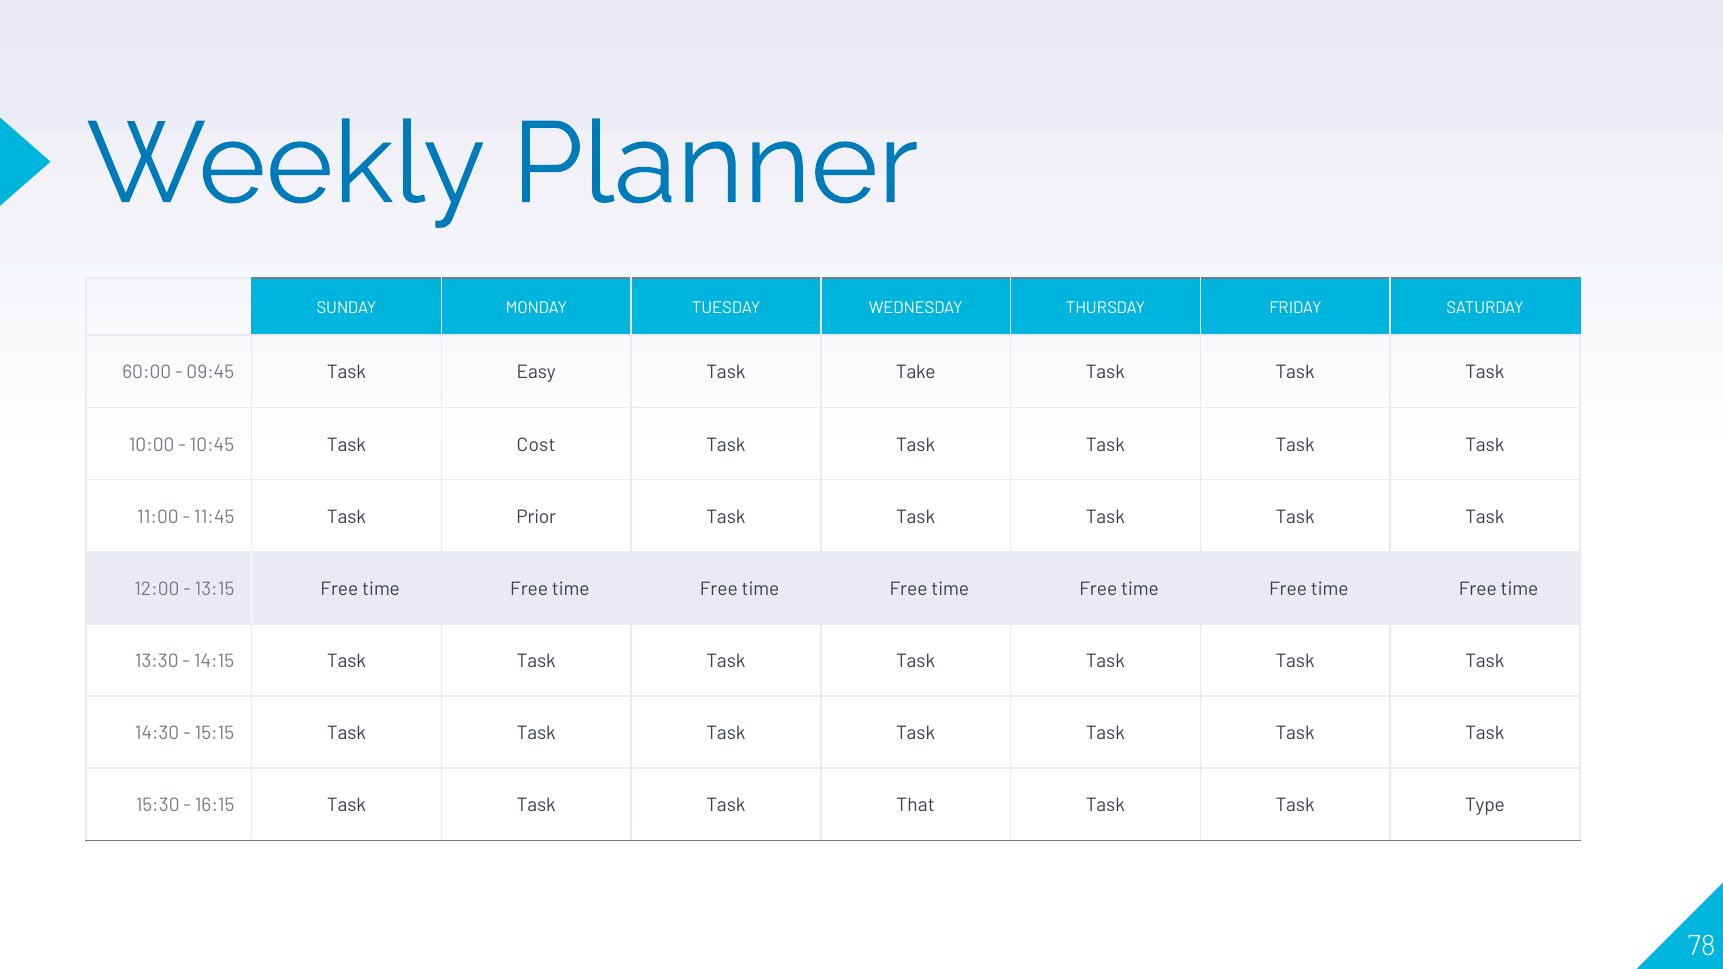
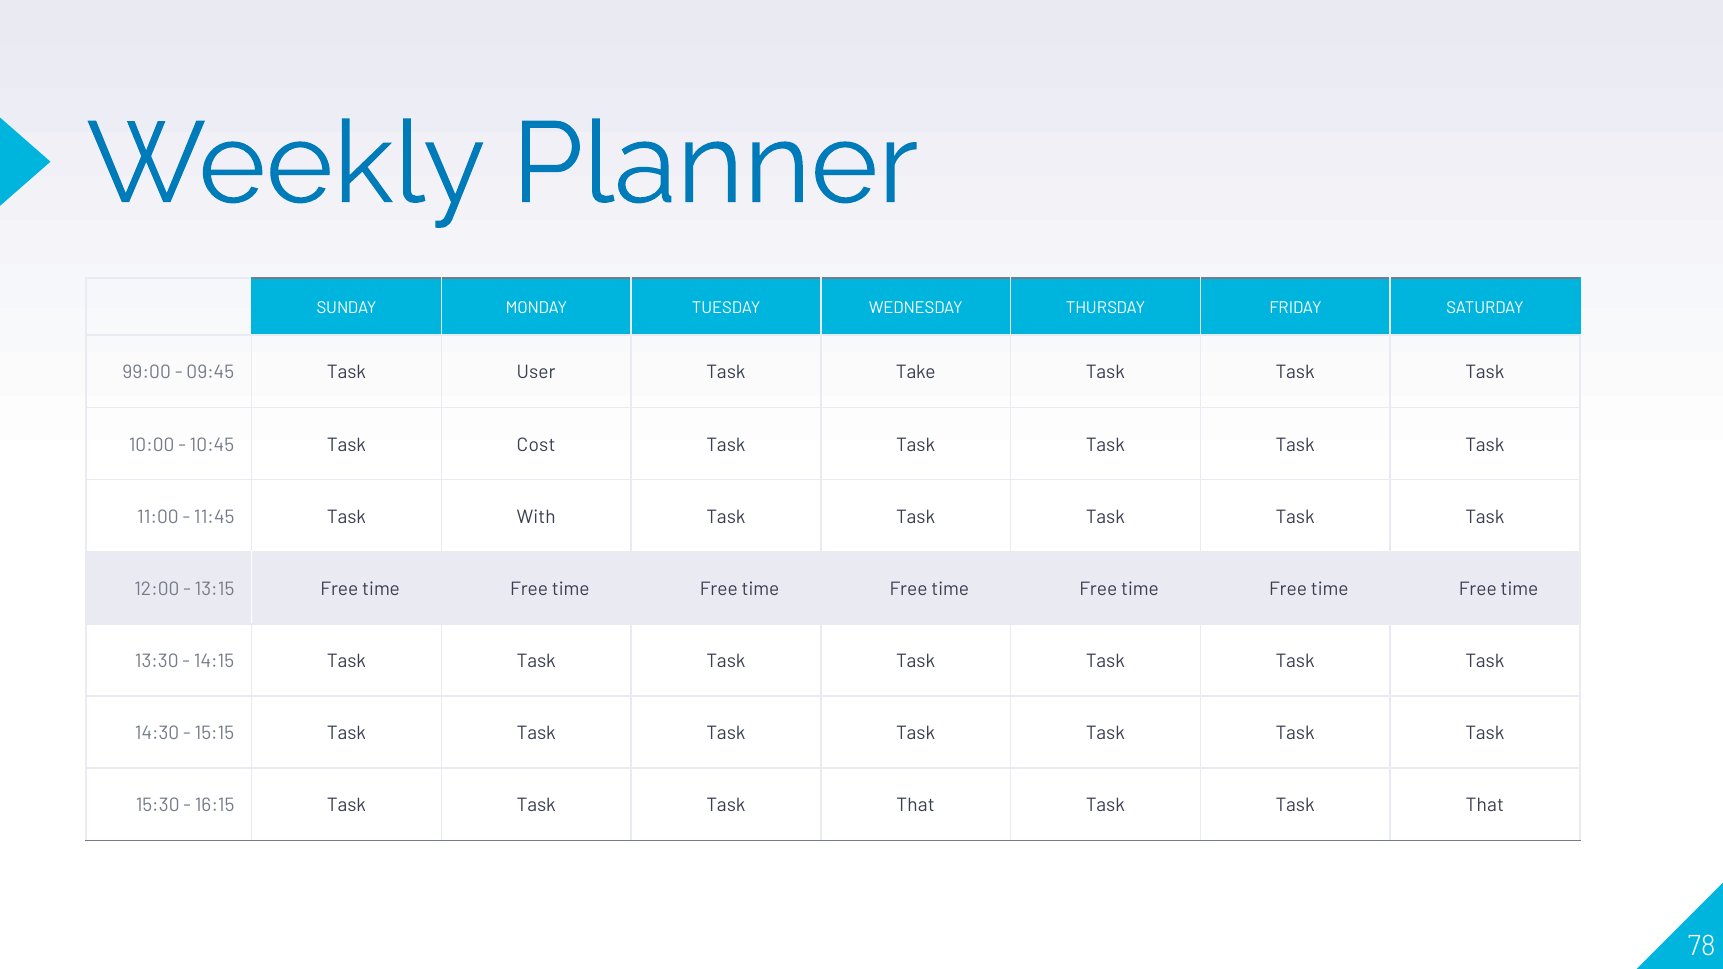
60:00: 60:00 -> 99:00
Easy: Easy -> User
Prior: Prior -> With
Type at (1485, 806): Type -> That
